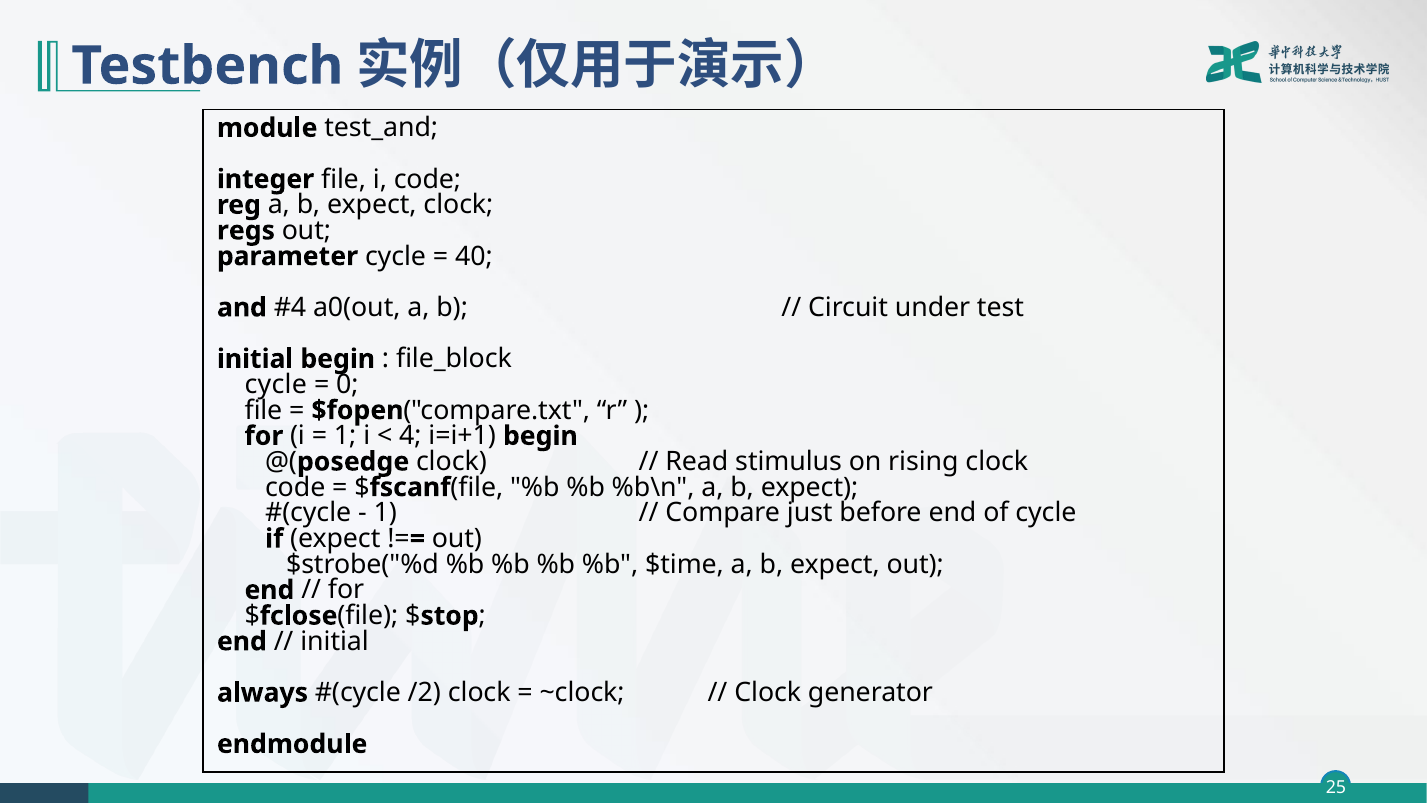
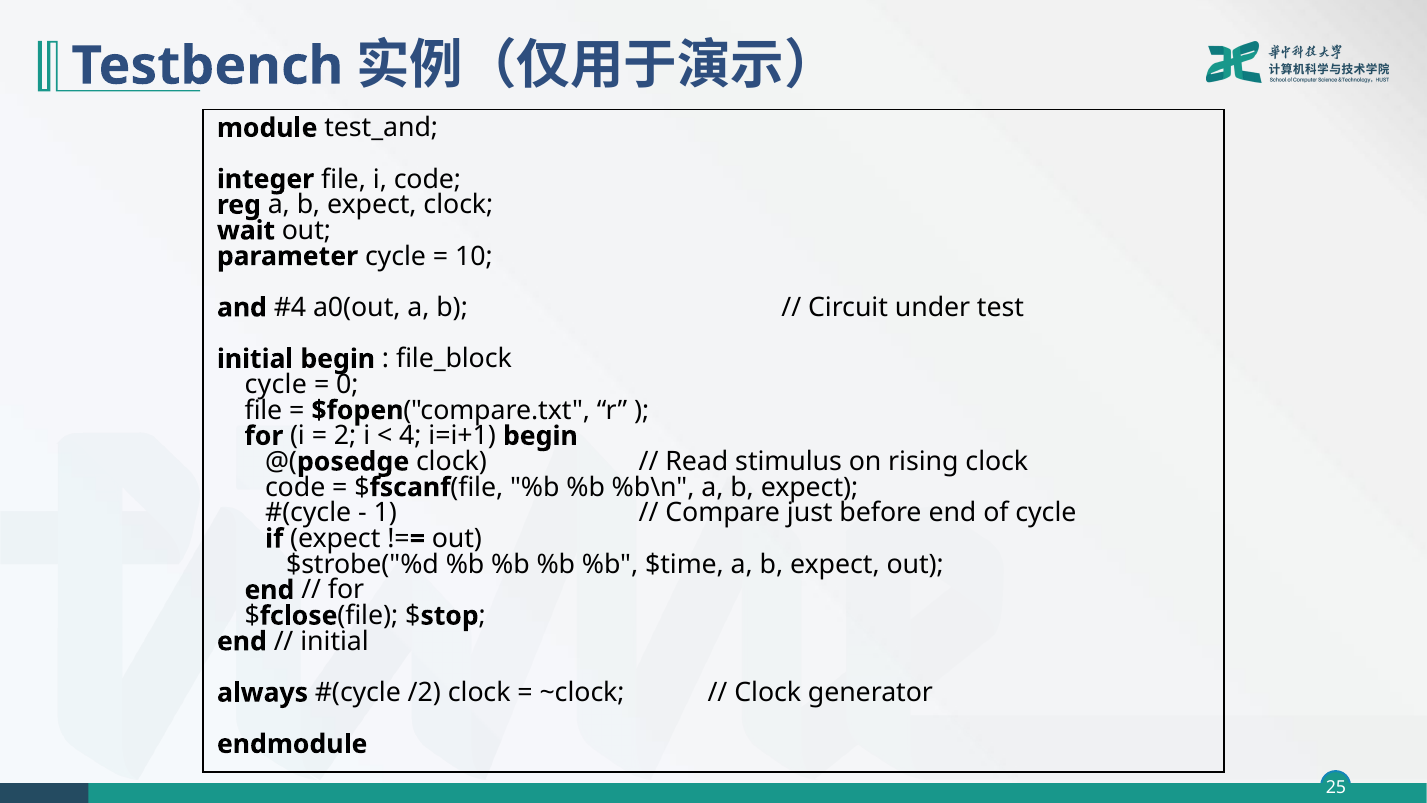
regs: regs -> wait
40: 40 -> 10
1 at (345, 436): 1 -> 2
